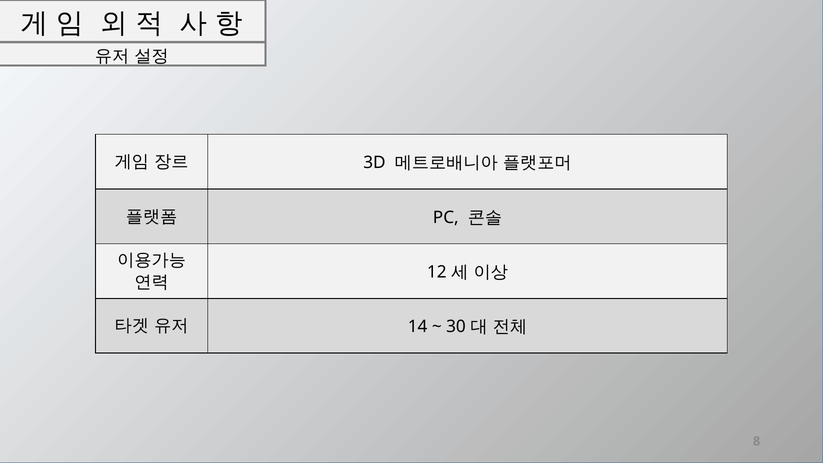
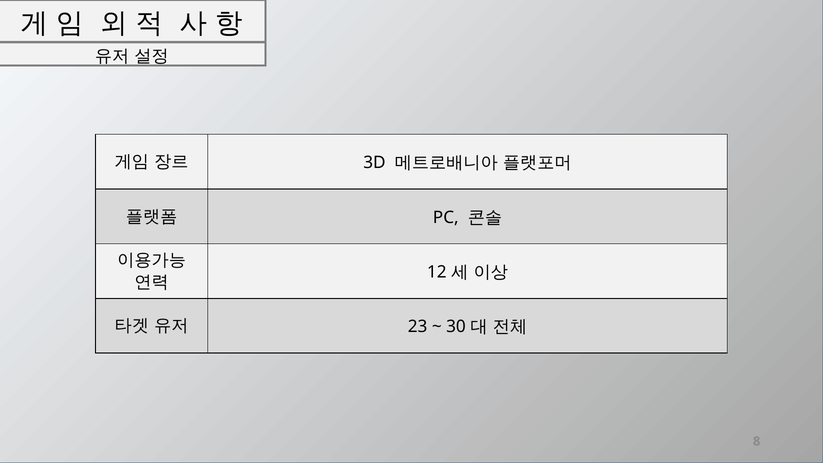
14: 14 -> 23
